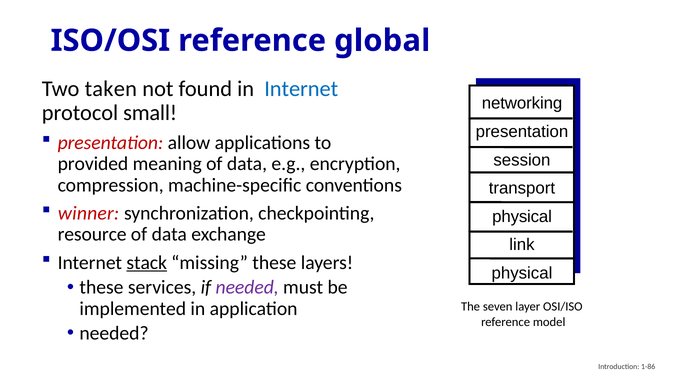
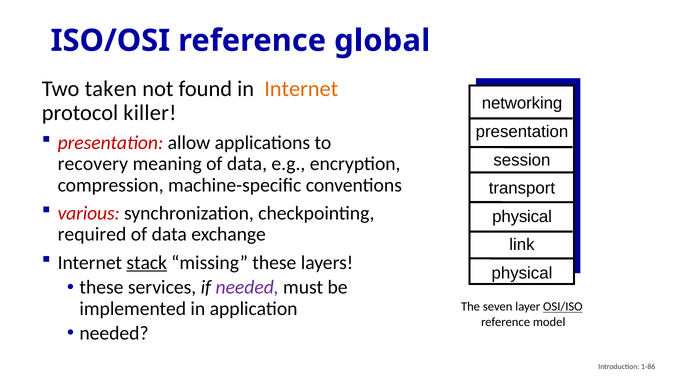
Internet at (301, 89) colour: blue -> orange
small: small -> killer
provided: provided -> recovery
winner: winner -> various
resource: resource -> required
OSI/ISO underline: none -> present
